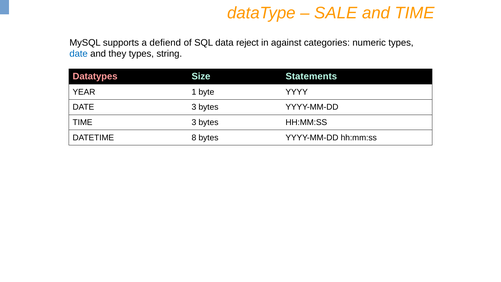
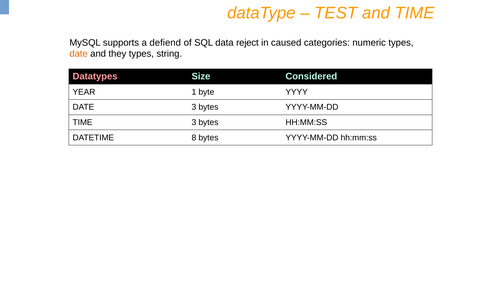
SALE: SALE -> TEST
against: against -> caused
date at (79, 54) colour: blue -> orange
Statements: Statements -> Considered
